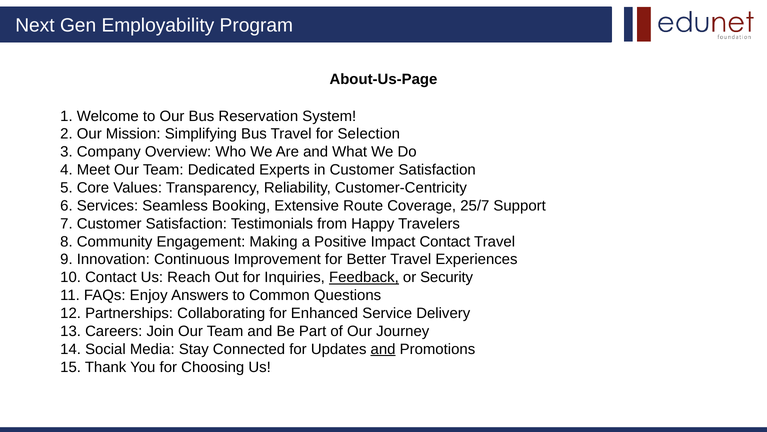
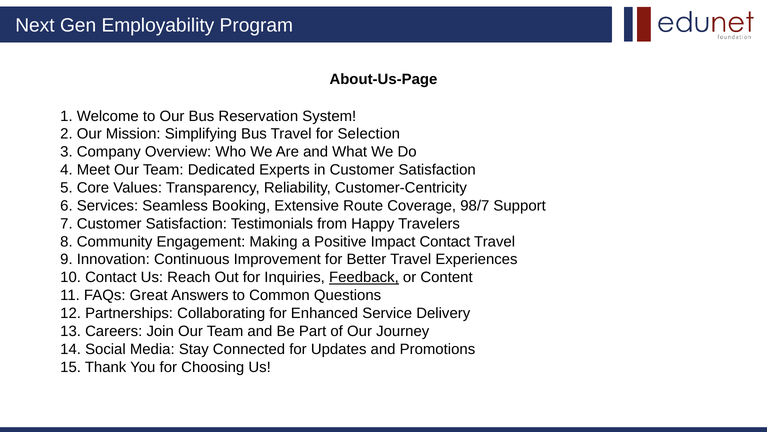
25/7: 25/7 -> 98/7
Security: Security -> Content
Enjoy: Enjoy -> Great
and at (383, 349) underline: present -> none
